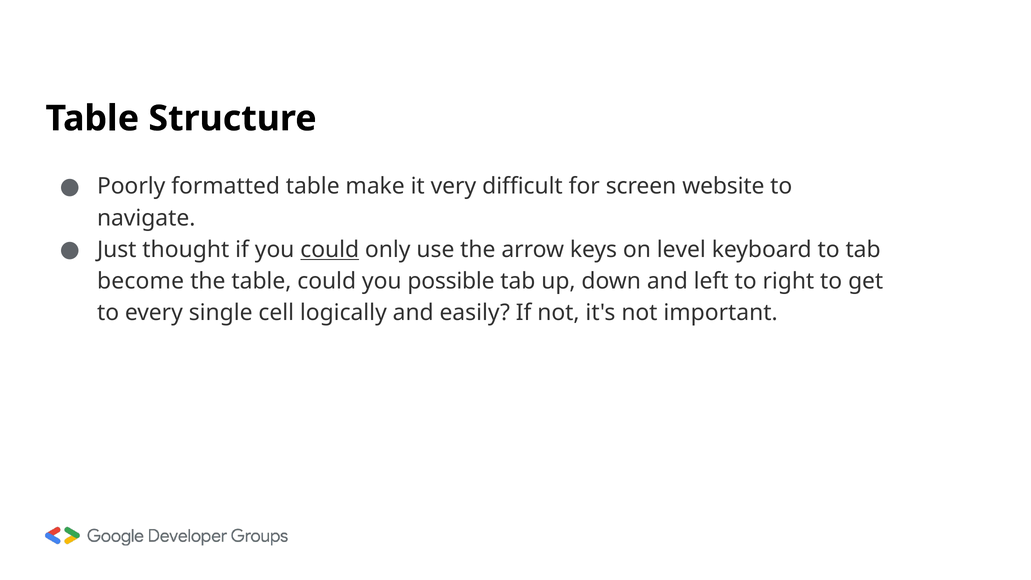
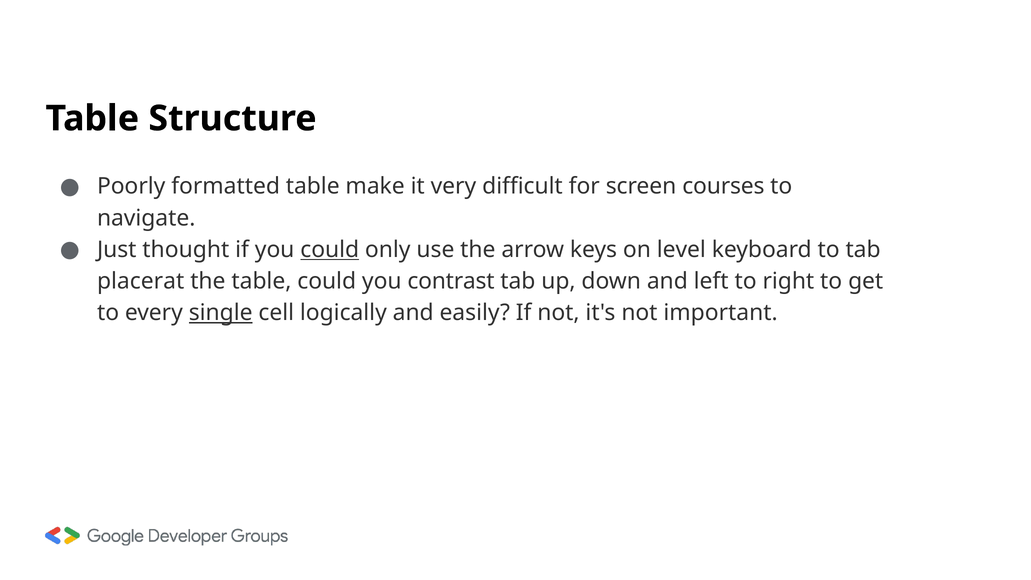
website: website -> courses
become: become -> placerat
possible: possible -> contrast
single underline: none -> present
